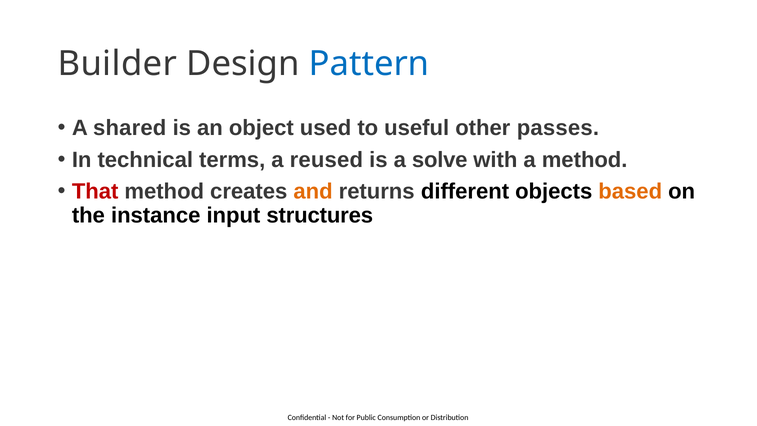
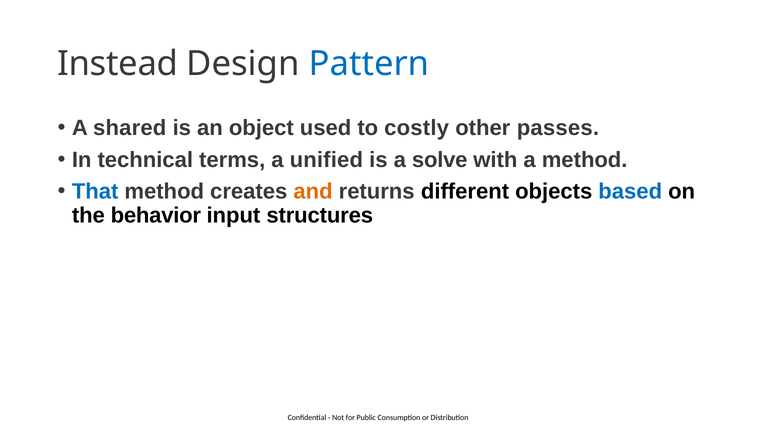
Builder: Builder -> Instead
useful: useful -> costly
reused: reused -> unified
That colour: red -> blue
based colour: orange -> blue
instance: instance -> behavior
